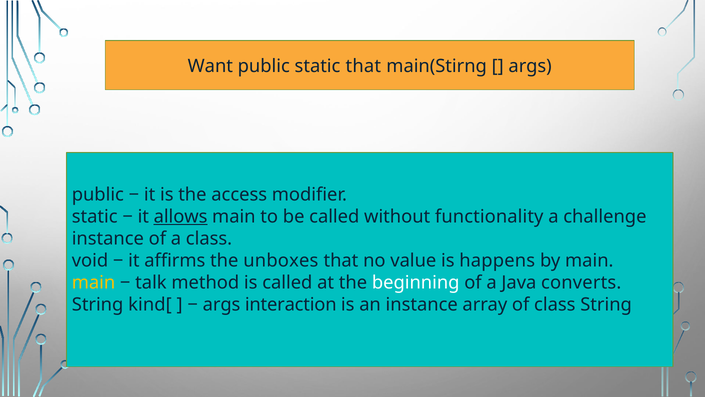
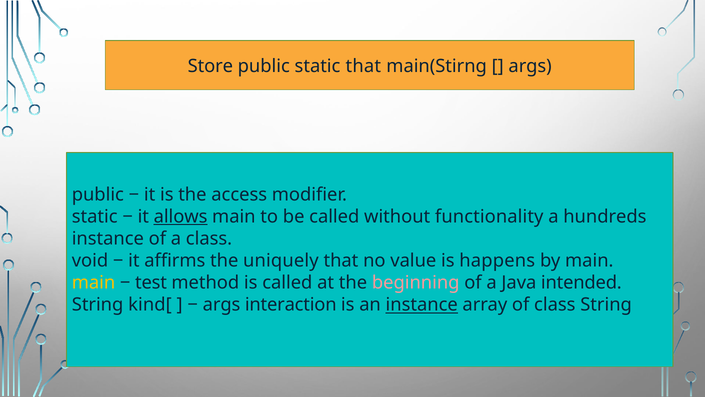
Want: Want -> Store
challenge: challenge -> hundreds
unboxes: unboxes -> uniquely
talk: talk -> test
beginning colour: white -> pink
converts: converts -> intended
instance at (422, 305) underline: none -> present
